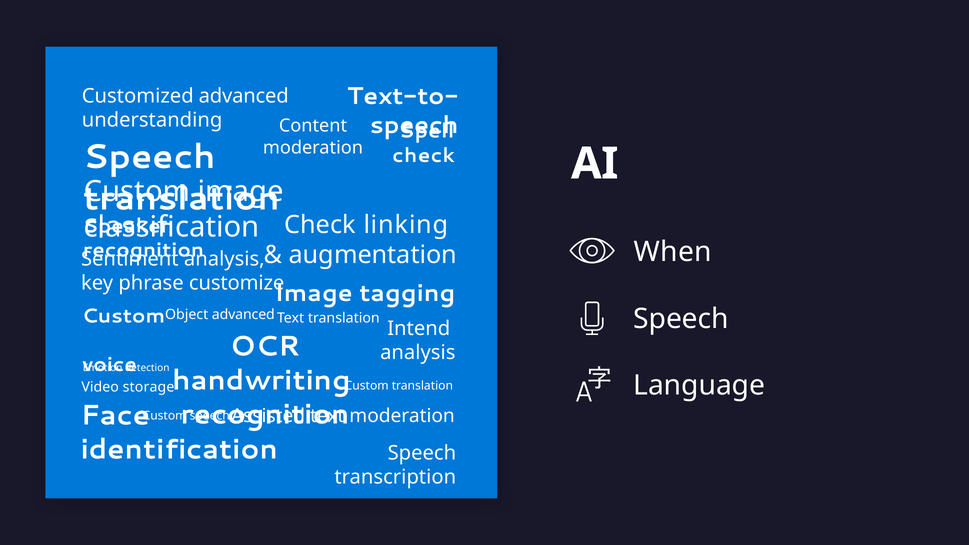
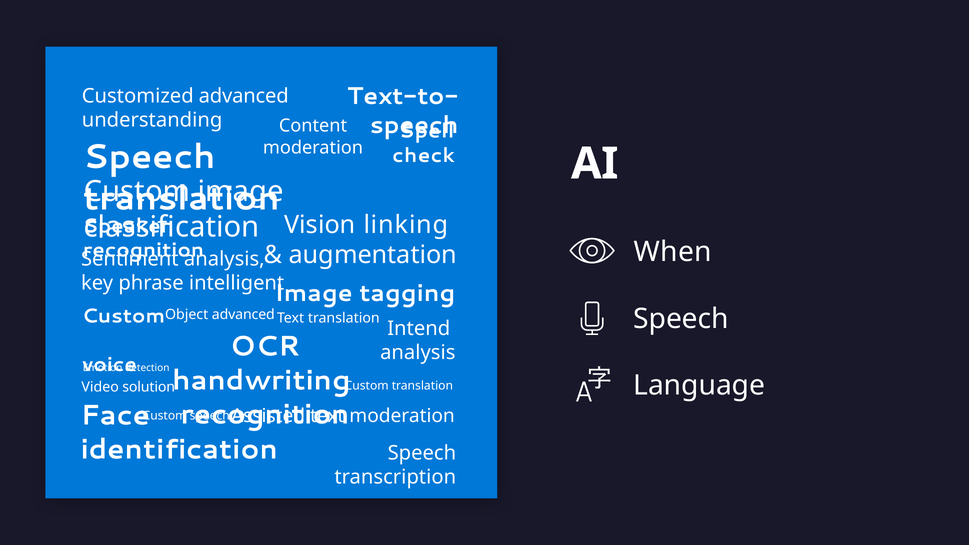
Check at (320, 225): Check -> Vision
customize: customize -> intelligent
storage: storage -> solution
